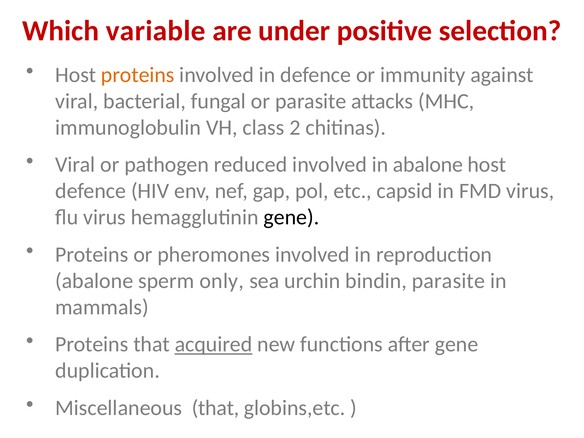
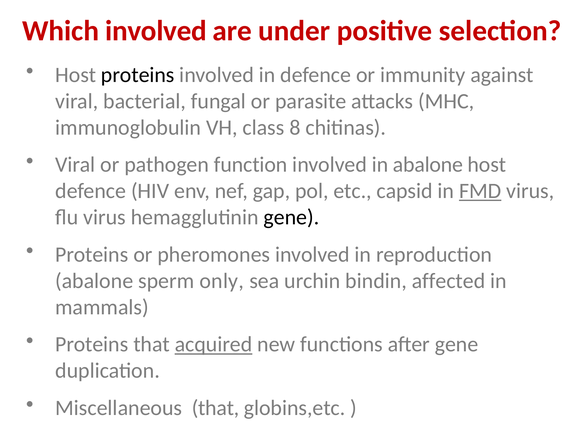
Which variable: variable -> involved
proteins at (138, 75) colour: orange -> black
2: 2 -> 8
reduced: reduced -> function
FMD underline: none -> present
bindin parasite: parasite -> affected
